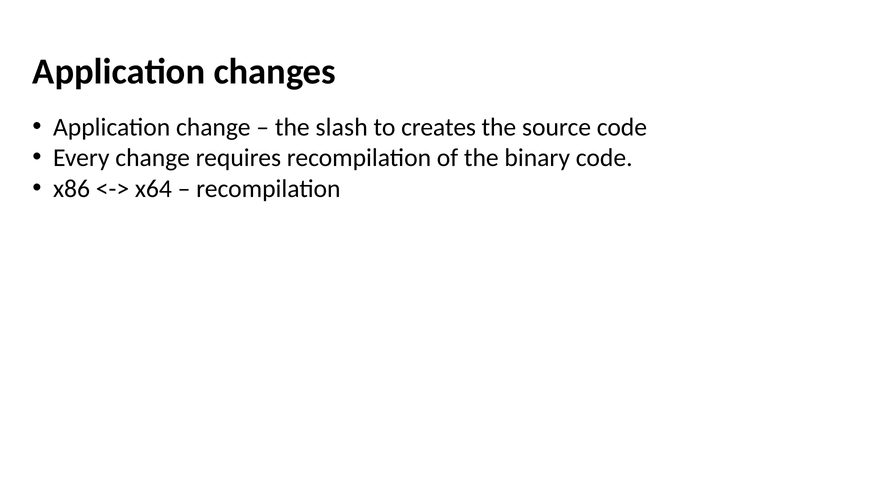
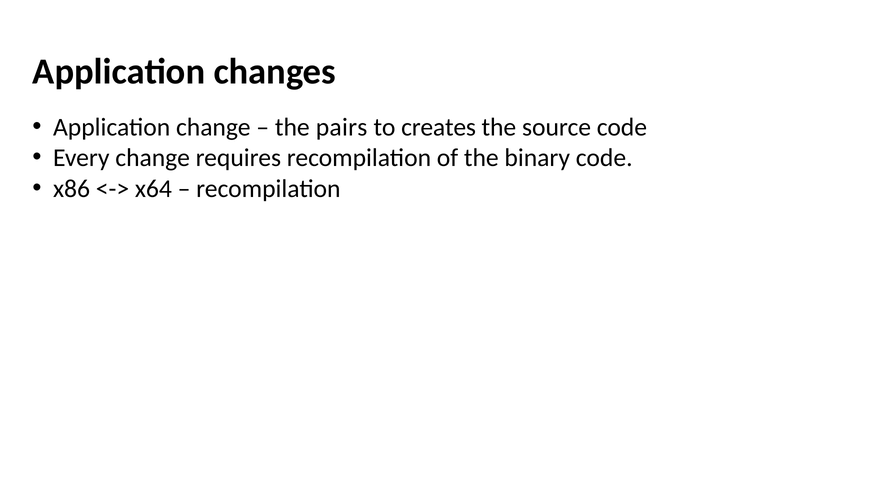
slash: slash -> pairs
